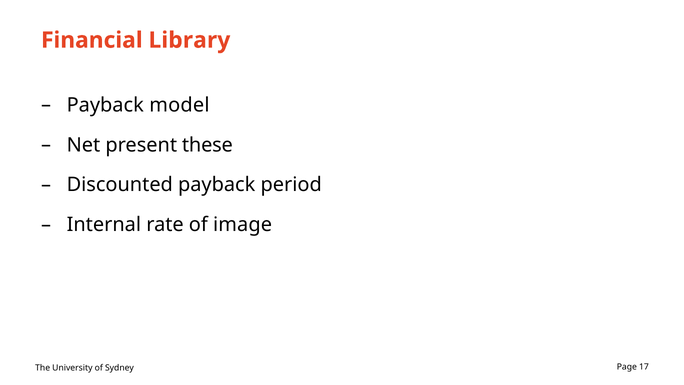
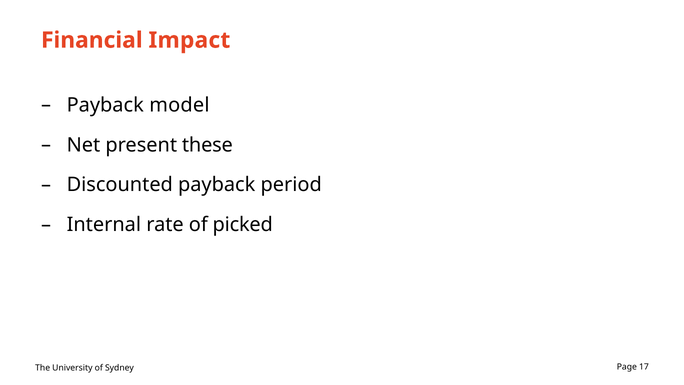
Library: Library -> Impact
image: image -> picked
